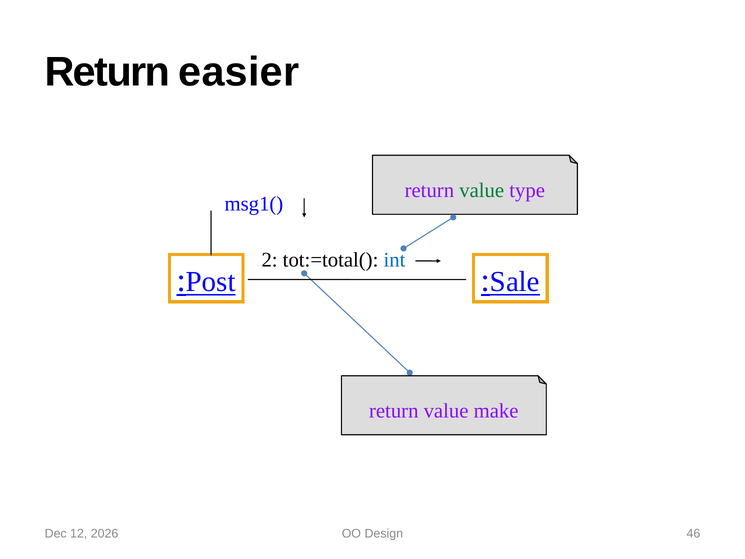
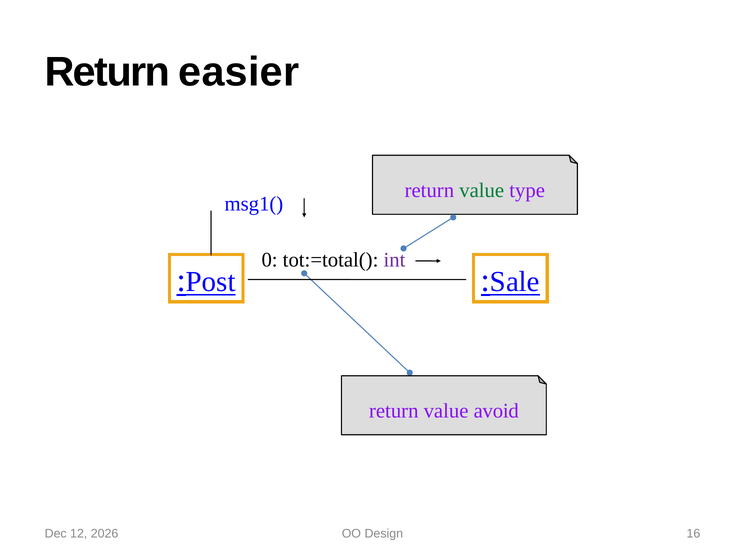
2: 2 -> 0
int colour: blue -> purple
make: make -> avoid
46: 46 -> 16
